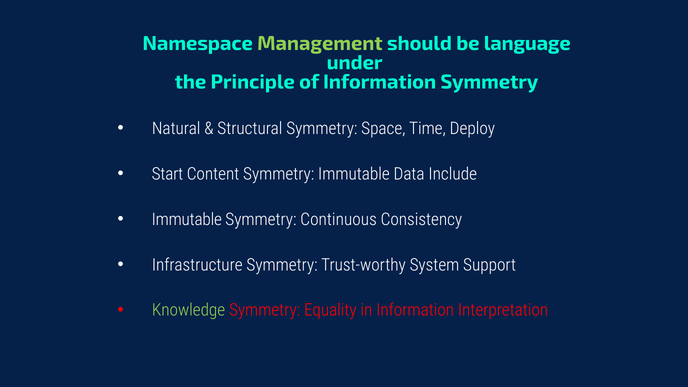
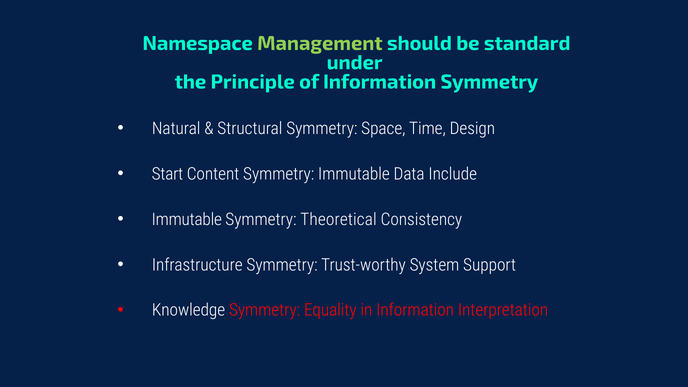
language: language -> standard
Deploy: Deploy -> Design
Continuous: Continuous -> Theoretical
Knowledge colour: light green -> white
